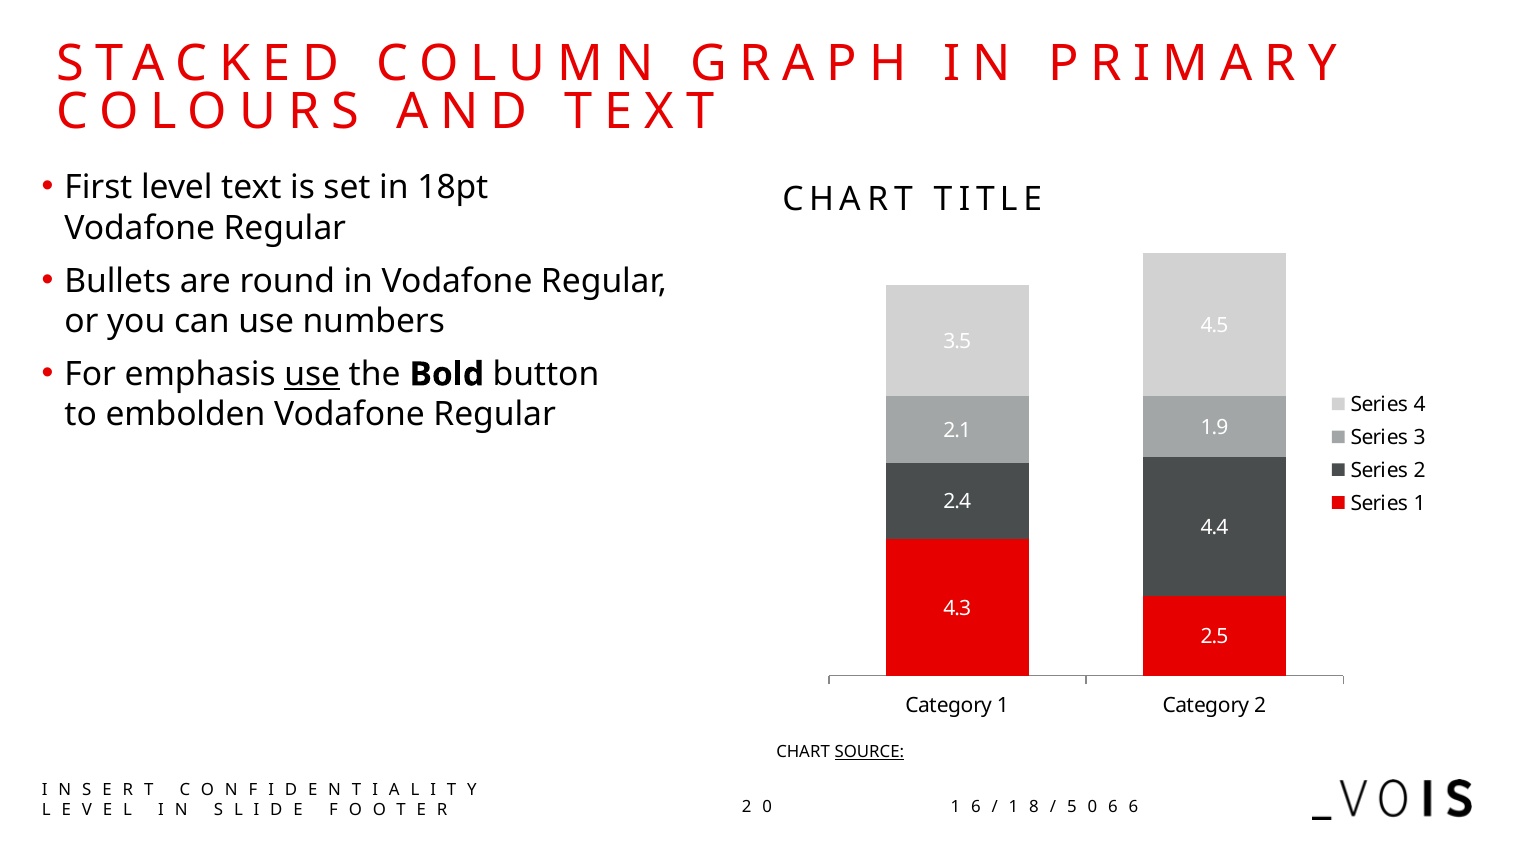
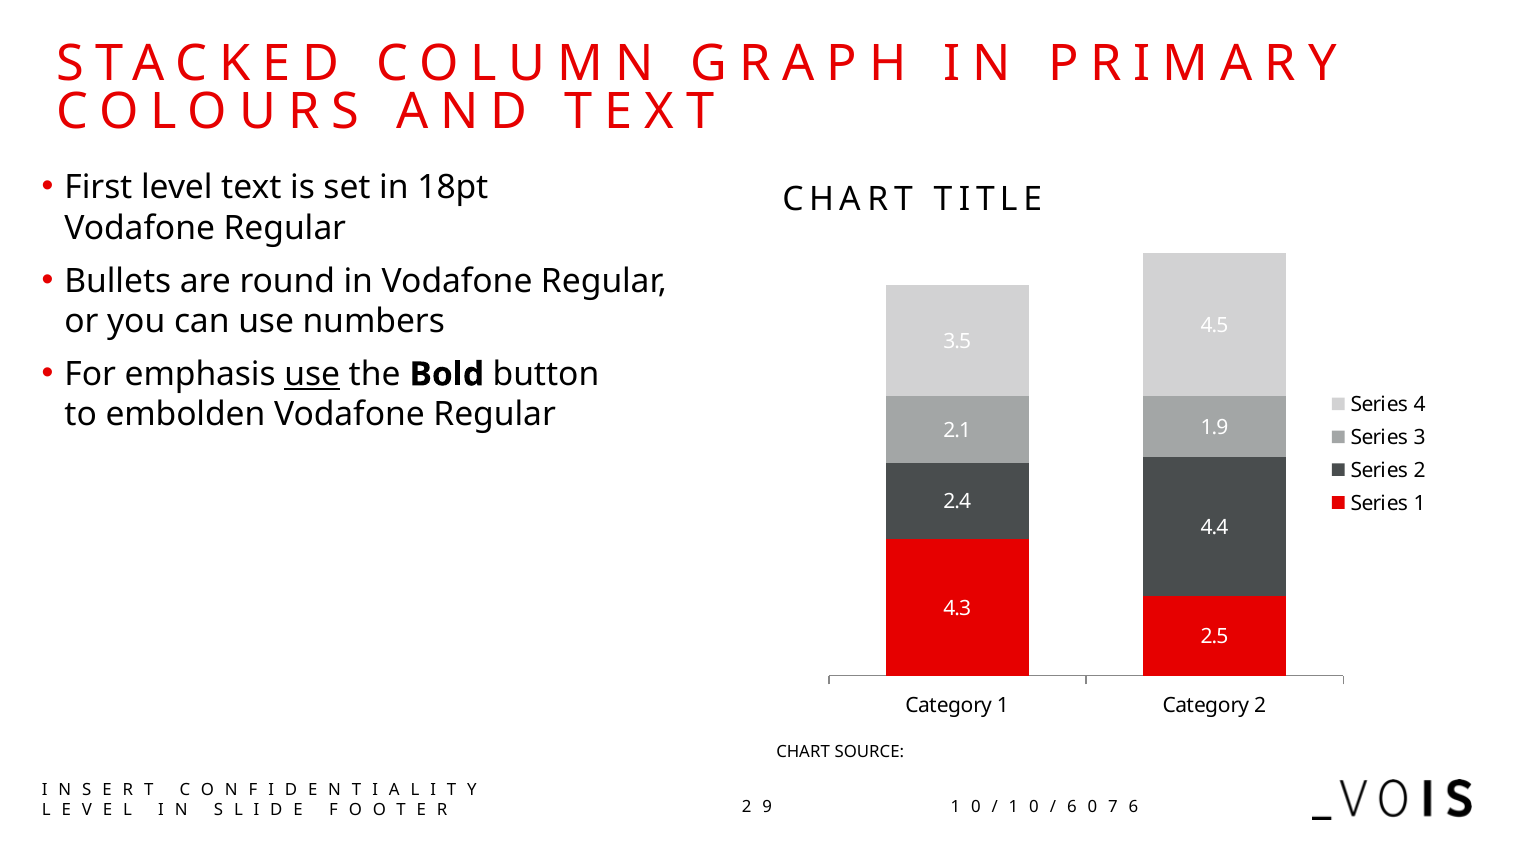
SOURCE underline: present -> none
2 0: 0 -> 9
6 at (976, 808): 6 -> 0
8 at (1034, 808): 8 -> 0
5 at (1072, 808): 5 -> 6
6 at (1113, 808): 6 -> 7
